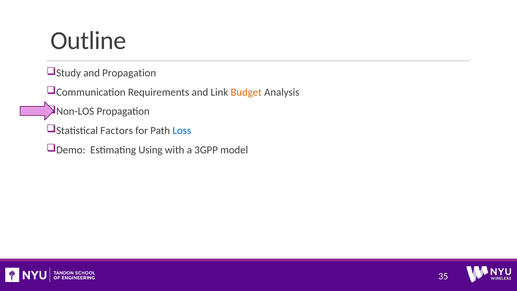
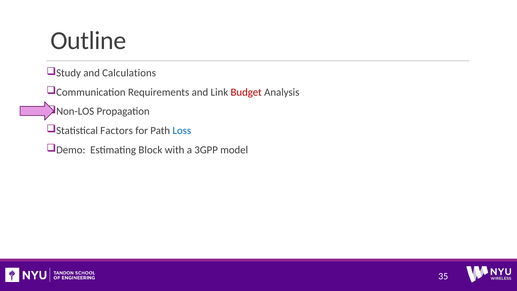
and Propagation: Propagation -> Calculations
Budget colour: orange -> red
Using: Using -> Block
